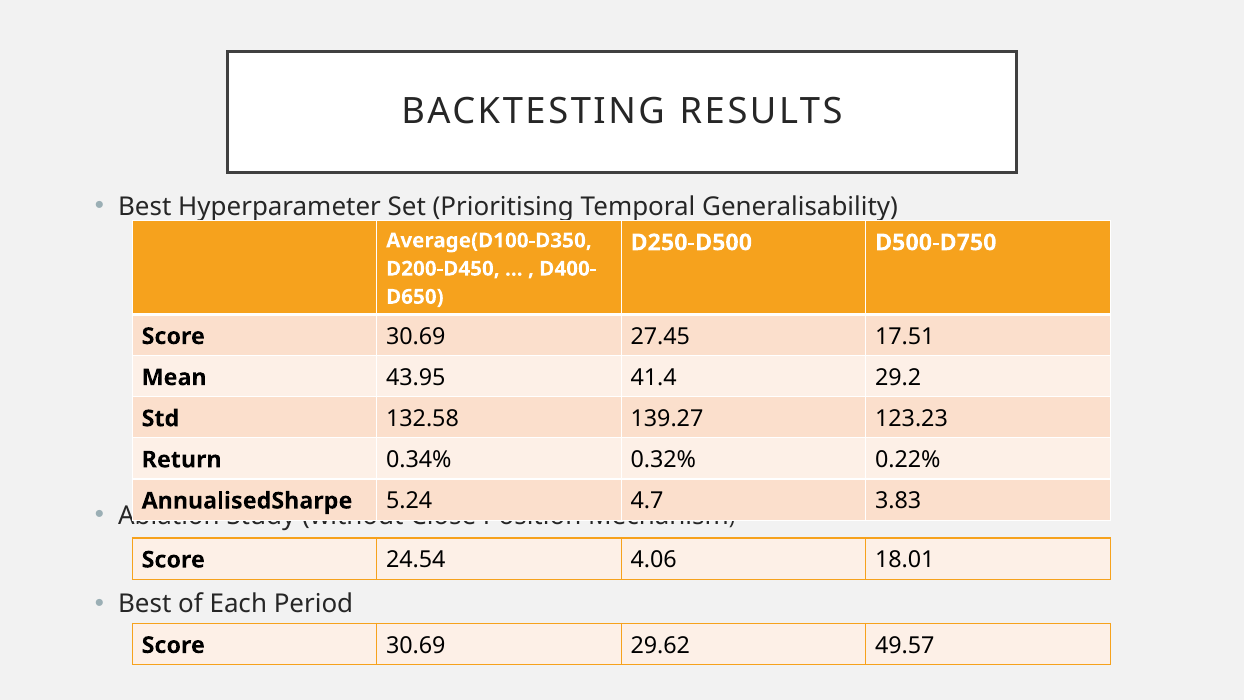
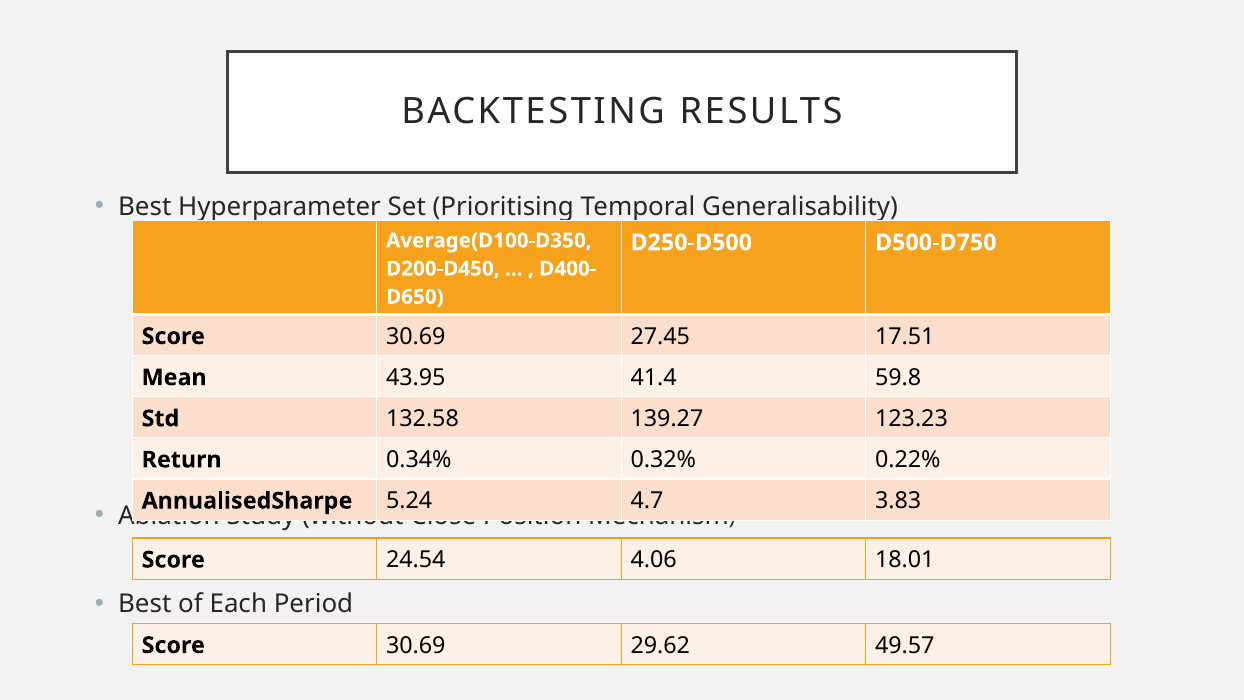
29.2: 29.2 -> 59.8
